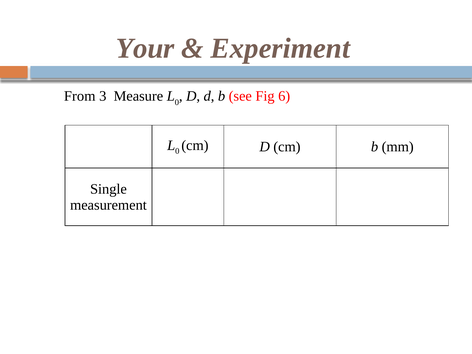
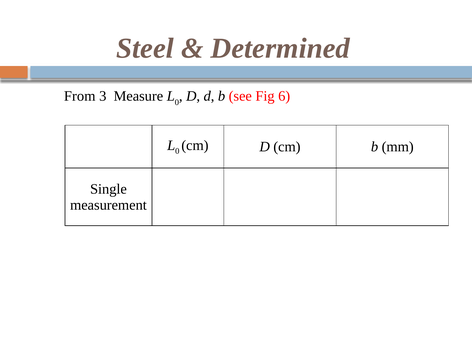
Your: Your -> Steel
Experiment: Experiment -> Determined
